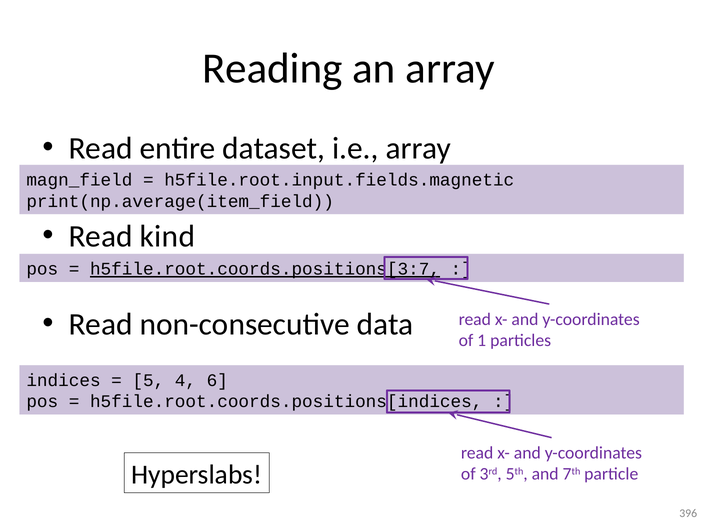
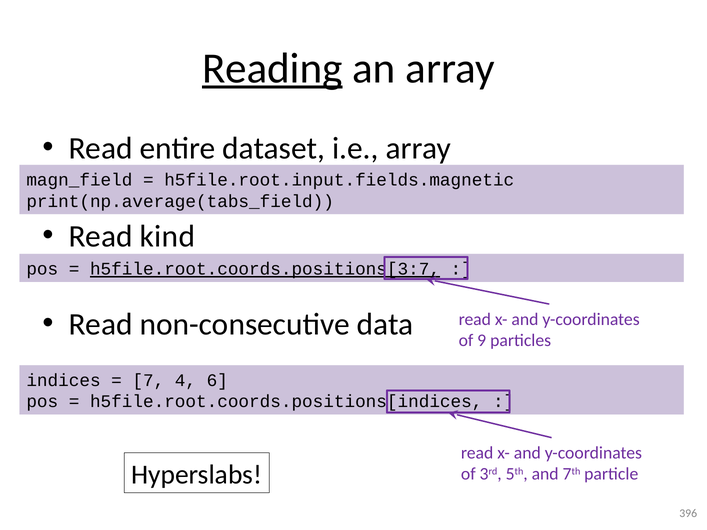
Reading underline: none -> present
print(np.average(item_field: print(np.average(item_field -> print(np.average(tabs_field
1: 1 -> 9
5: 5 -> 7
